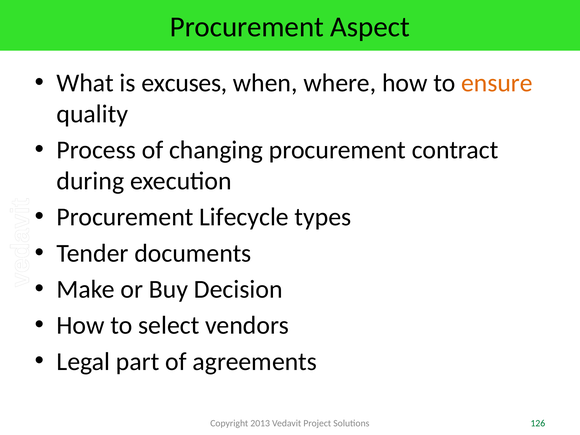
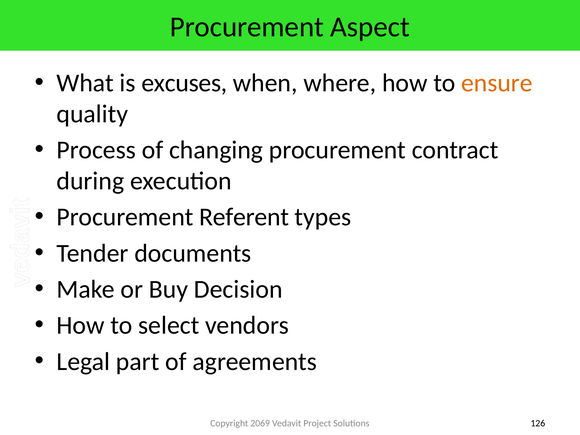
Lifecycle: Lifecycle -> Referent
2013: 2013 -> 2069
126 colour: green -> black
